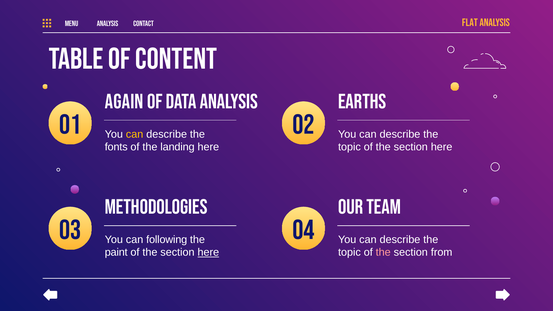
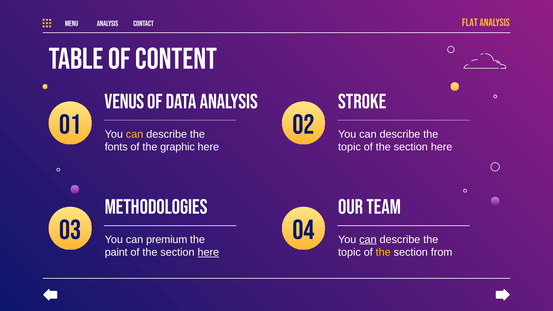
AGAIN: AGAIN -> VENUS
EARTHS: EARTHS -> STROKE
landing: landing -> graphic
following: following -> premium
can at (368, 240) underline: none -> present
the at (383, 252) colour: pink -> yellow
